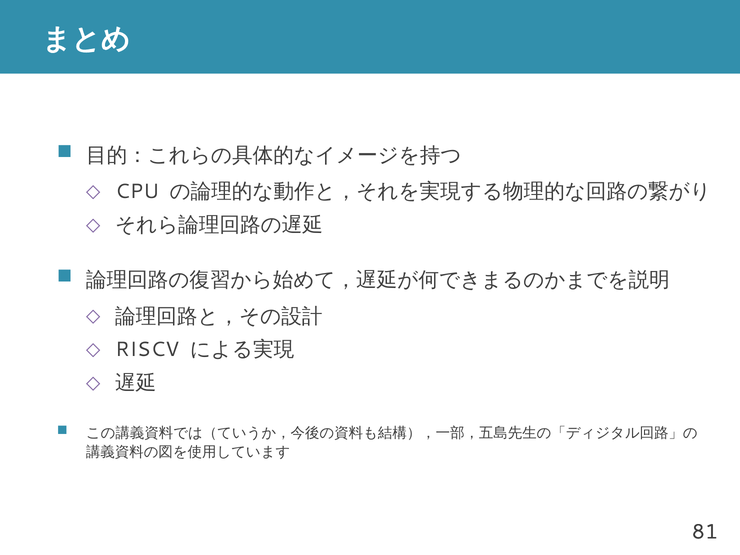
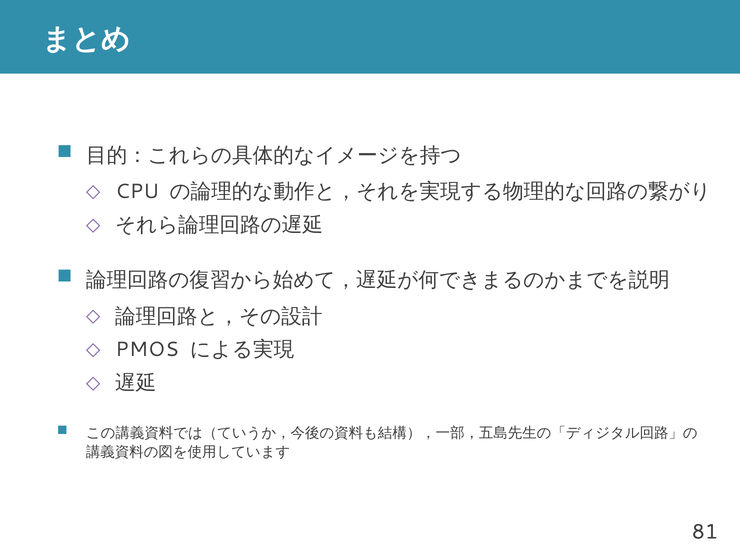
RISCV: RISCV -> PMOS
